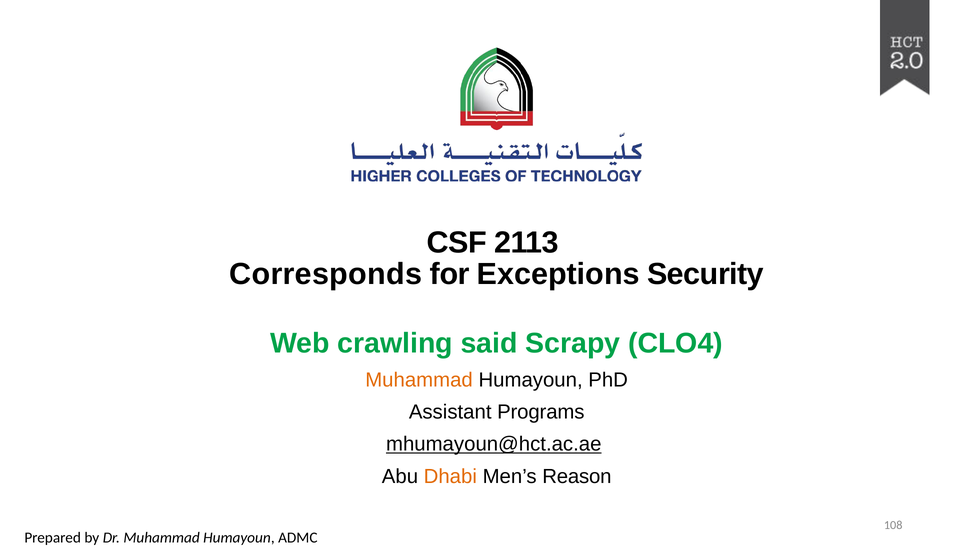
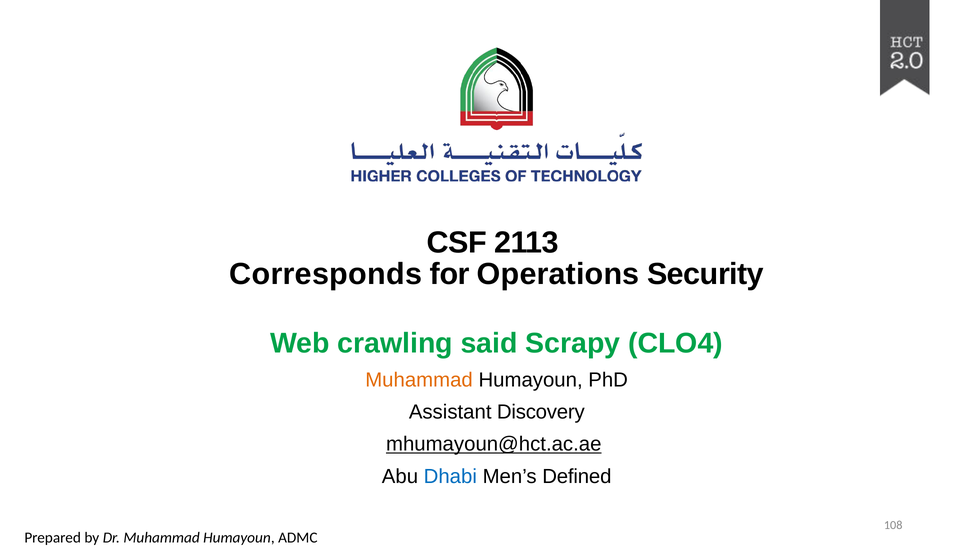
Exceptions: Exceptions -> Operations
Programs: Programs -> Discovery
Dhabi colour: orange -> blue
Reason: Reason -> Defined
